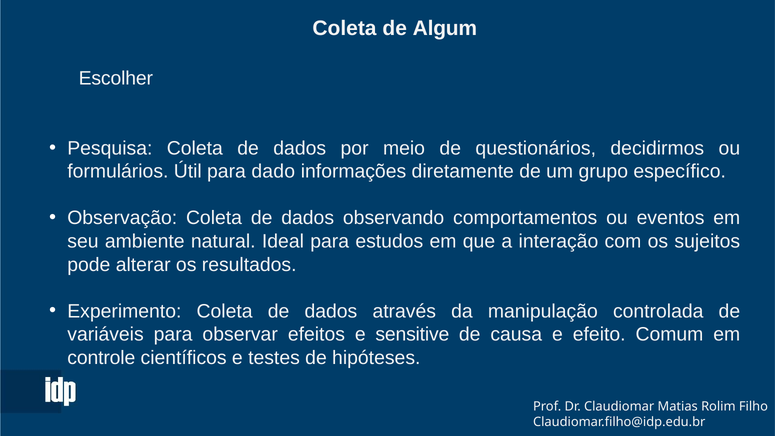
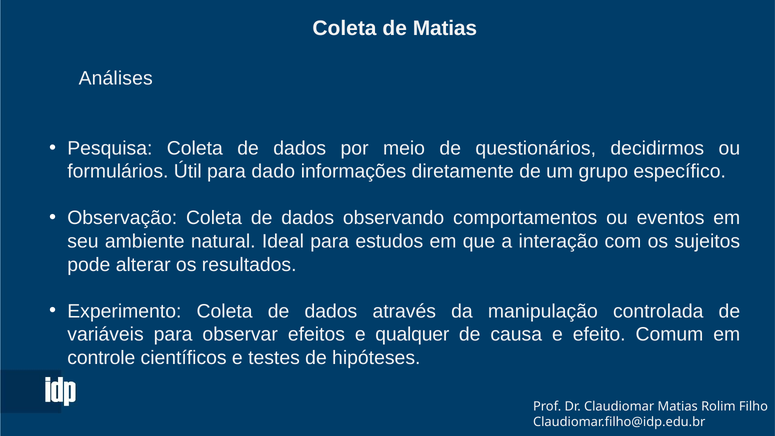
de Algum: Algum -> Matias
Escolher: Escolher -> Análises
sensitive: sensitive -> qualquer
